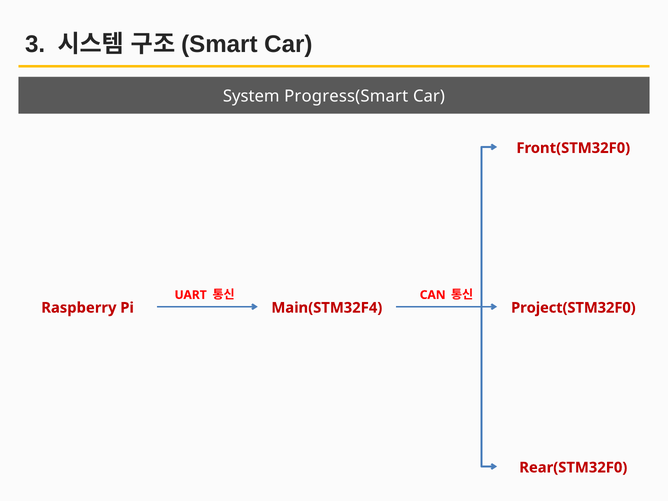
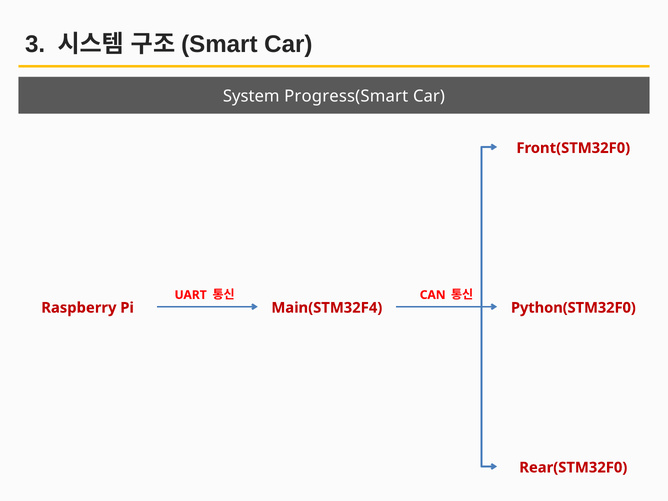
Project(STM32F0: Project(STM32F0 -> Python(STM32F0
